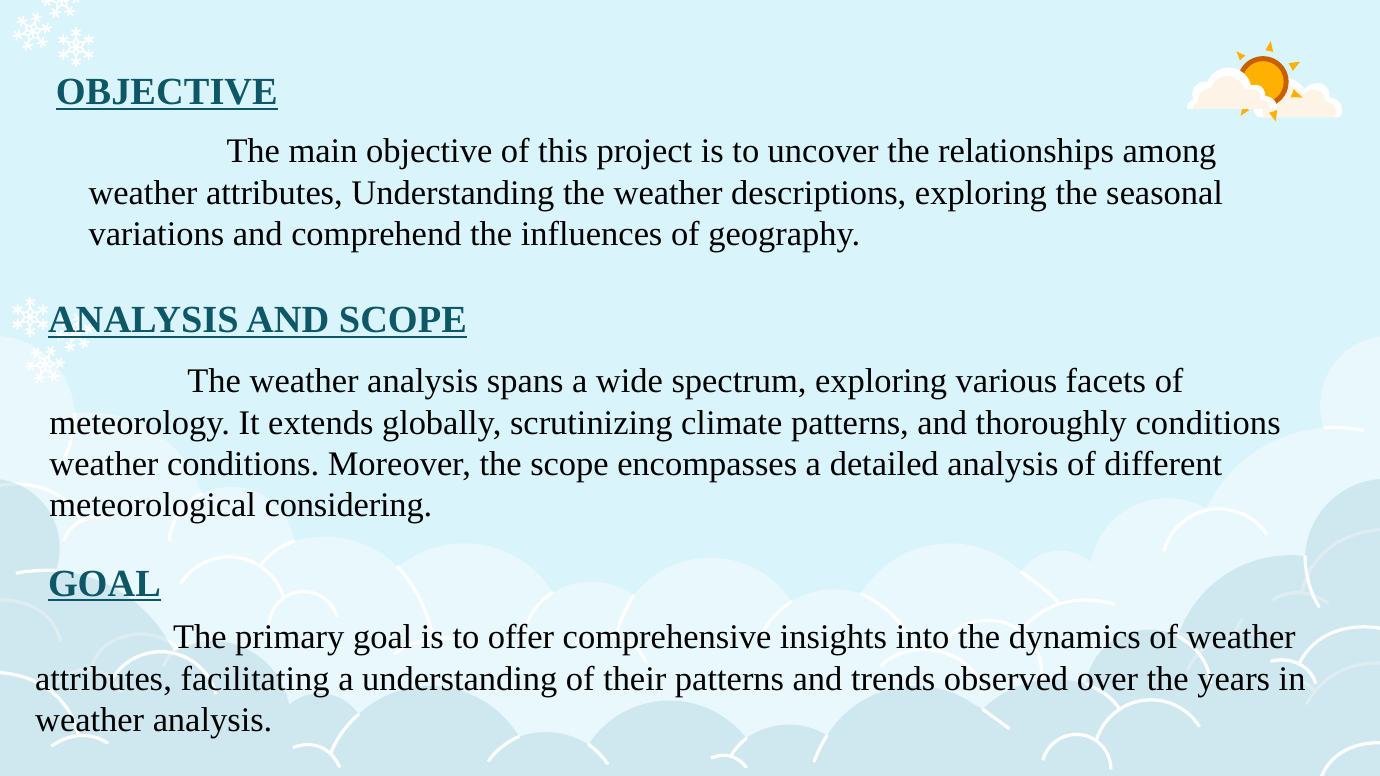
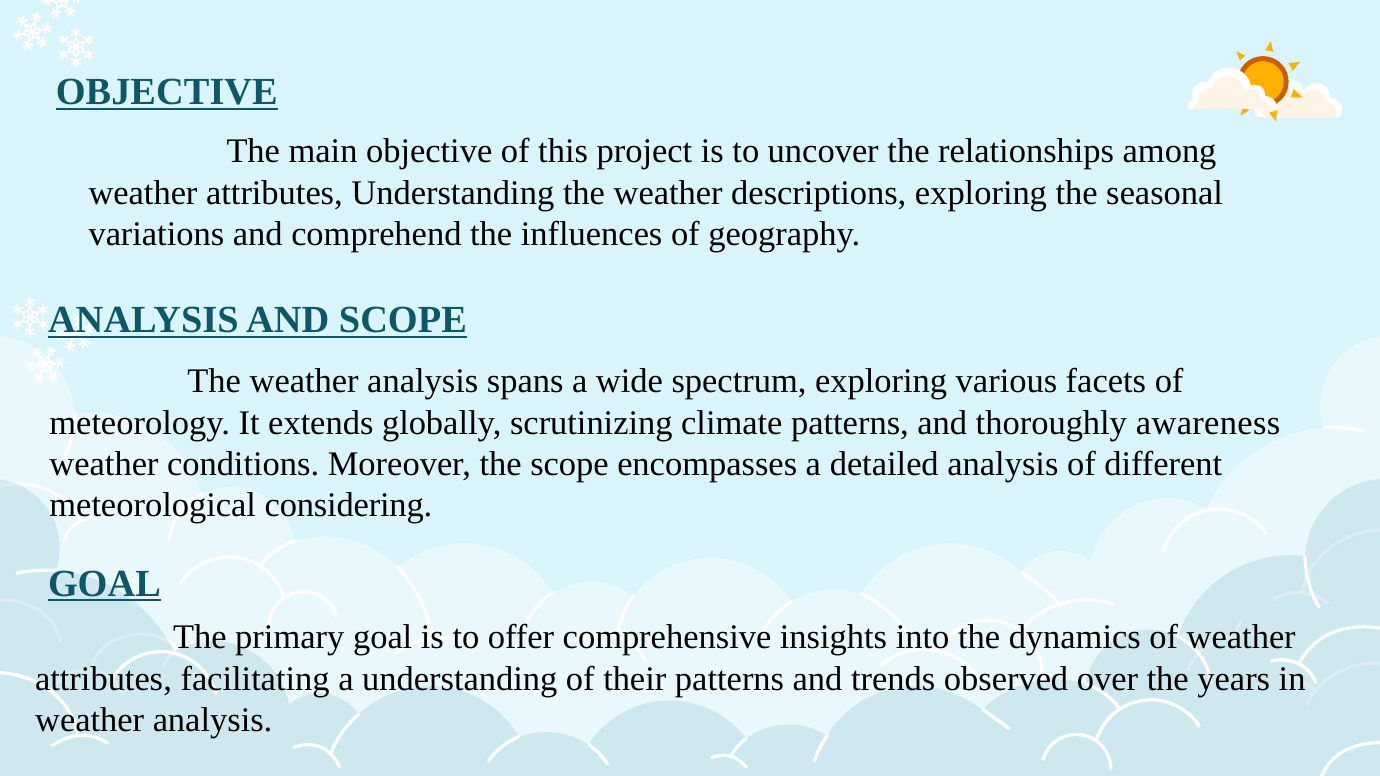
thoroughly conditions: conditions -> awareness
